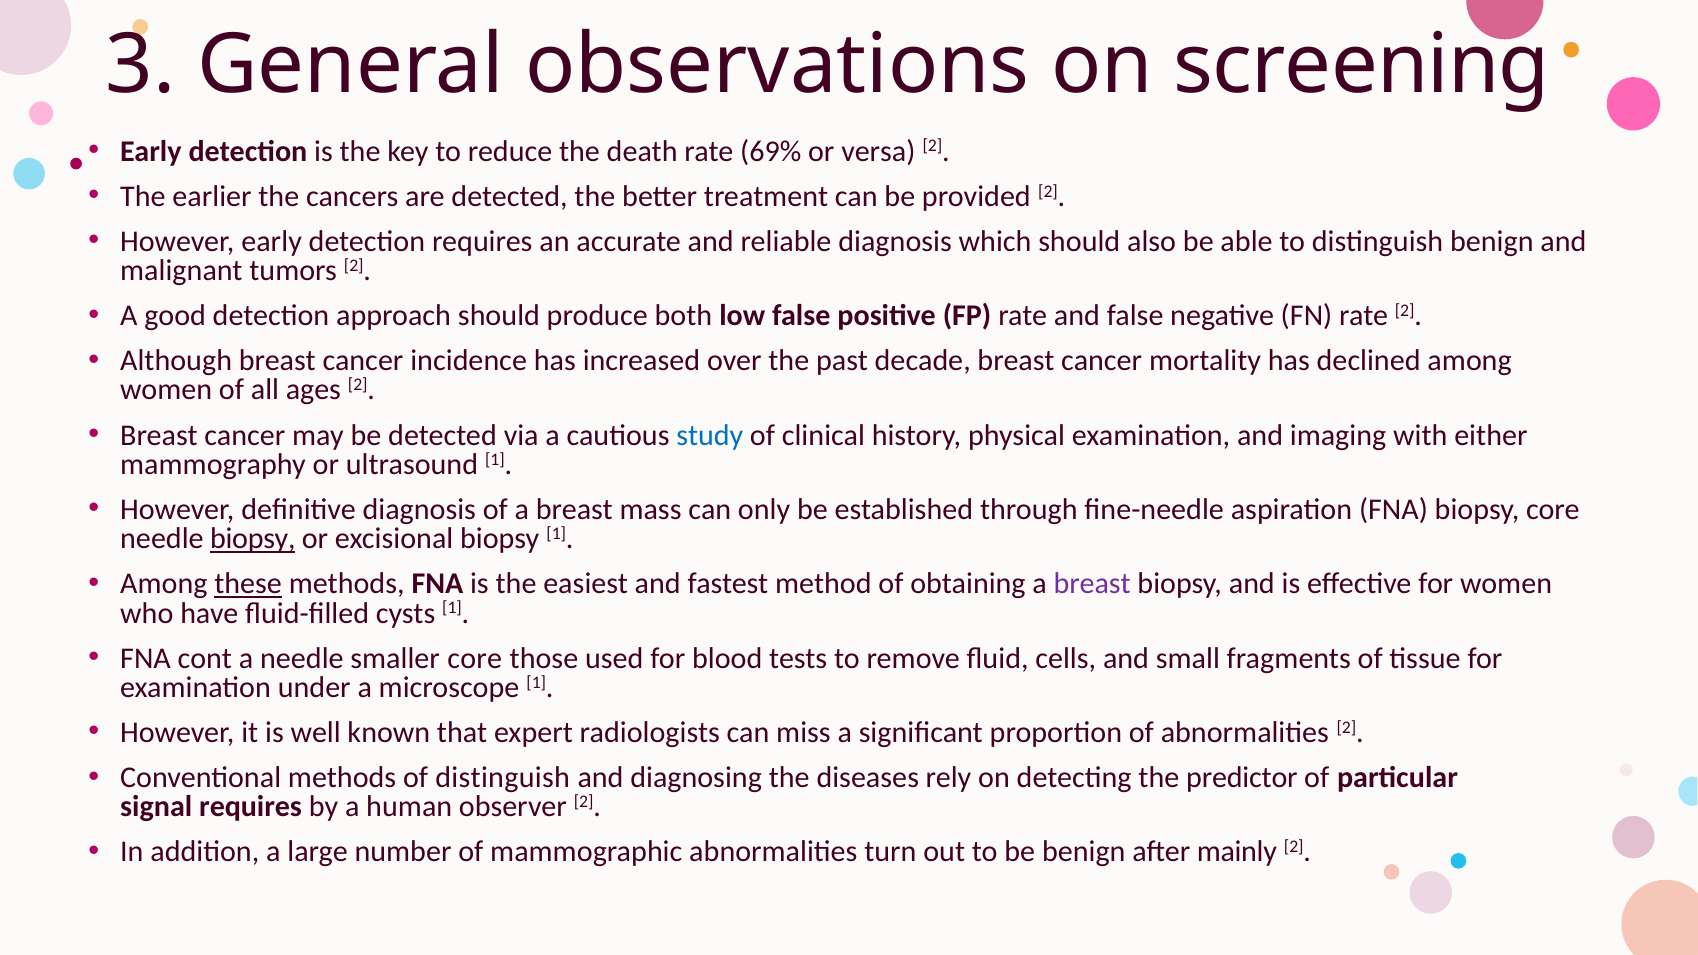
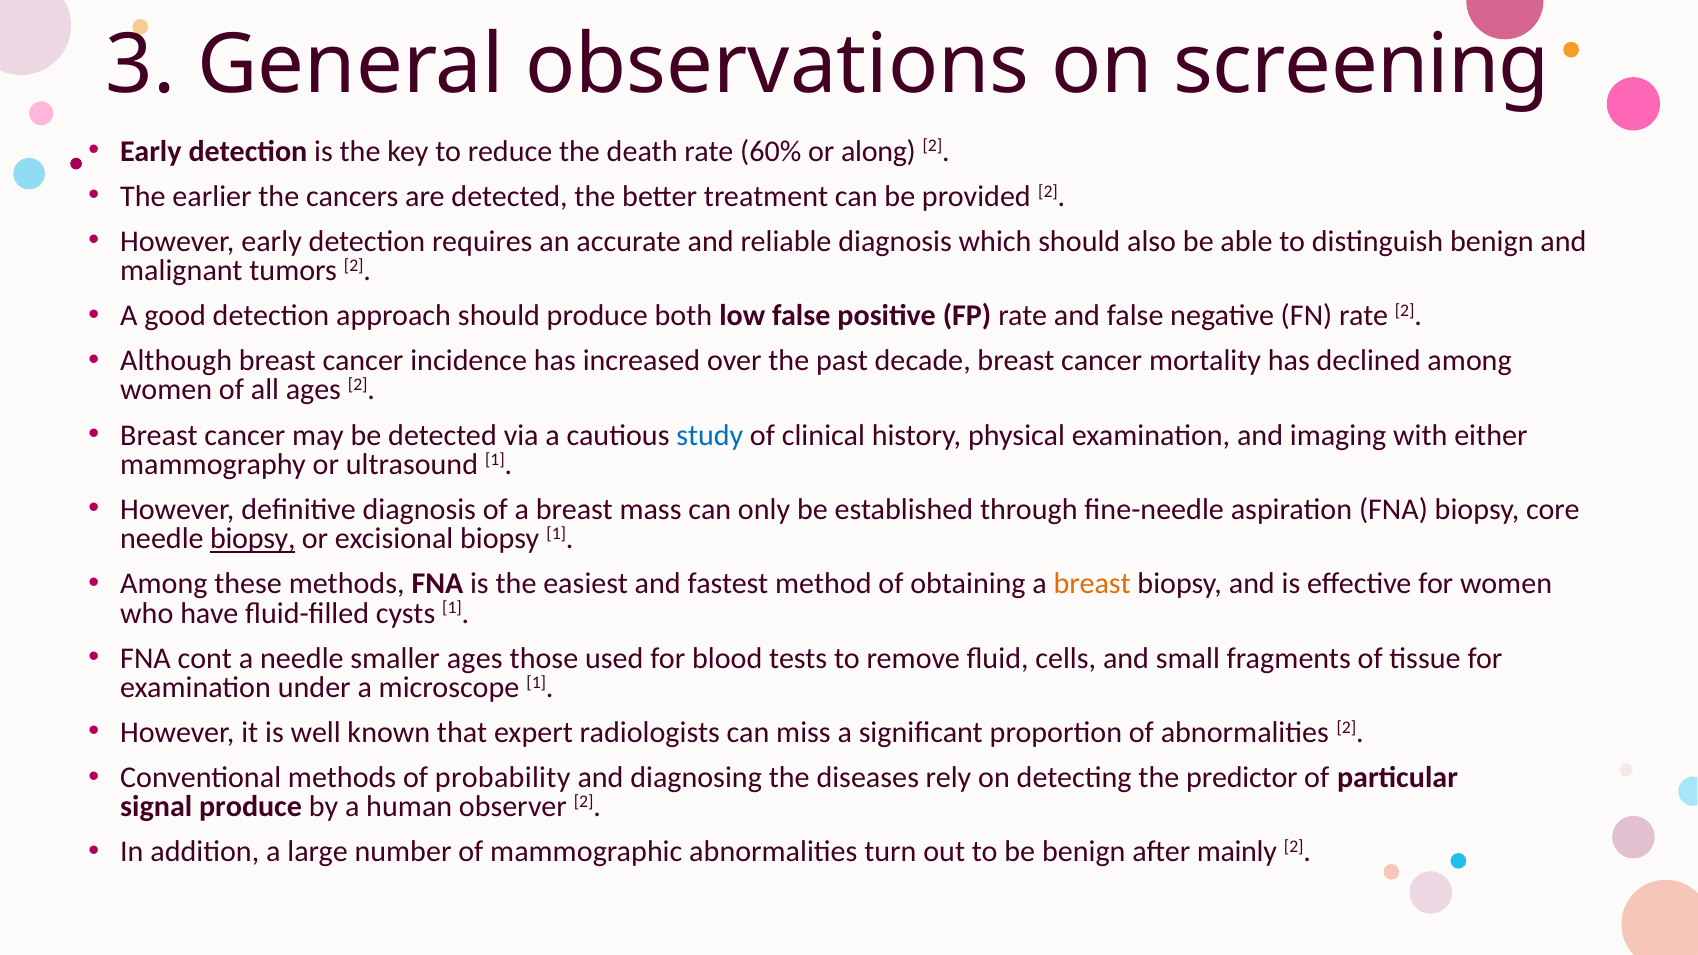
69%: 69% -> 60%
versa: versa -> along
these underline: present -> none
breast at (1092, 584) colour: purple -> orange
smaller core: core -> ages
of distinguish: distinguish -> probability
signal requires: requires -> produce
